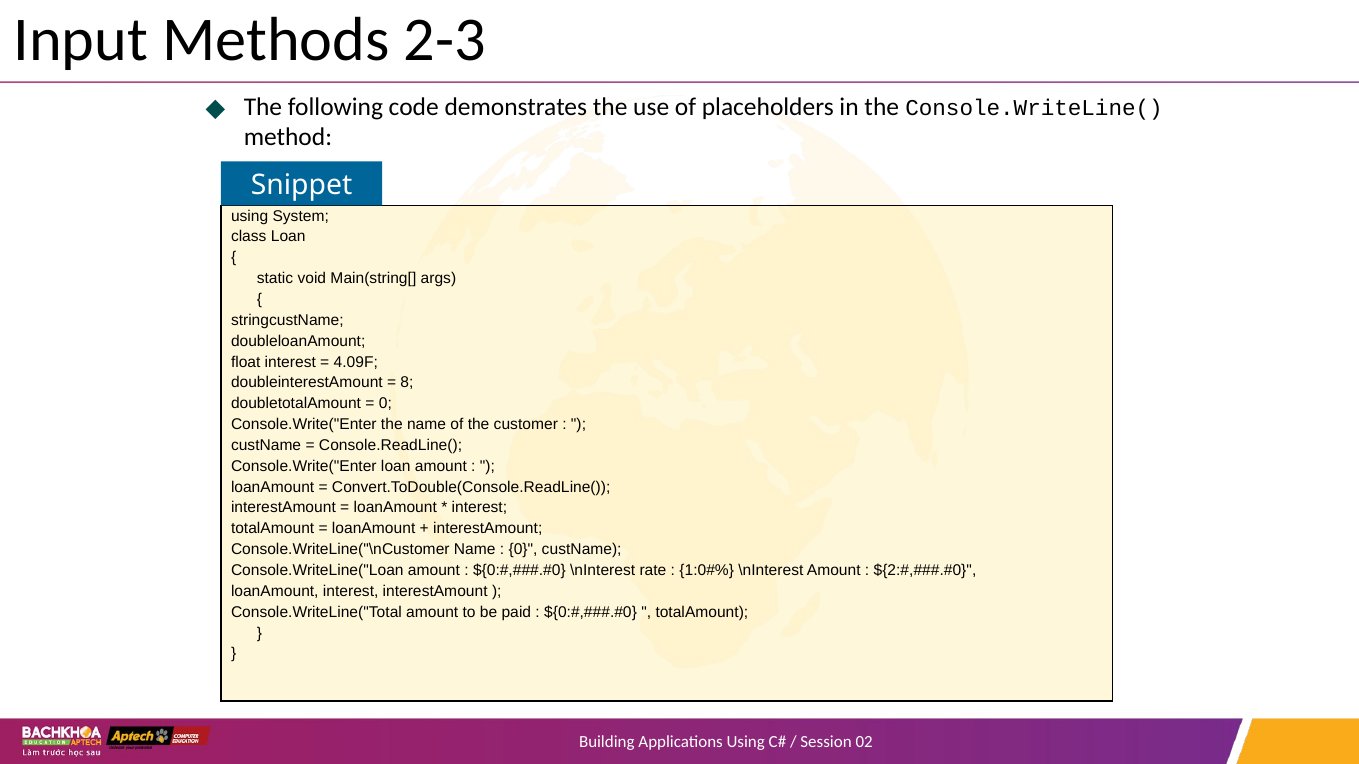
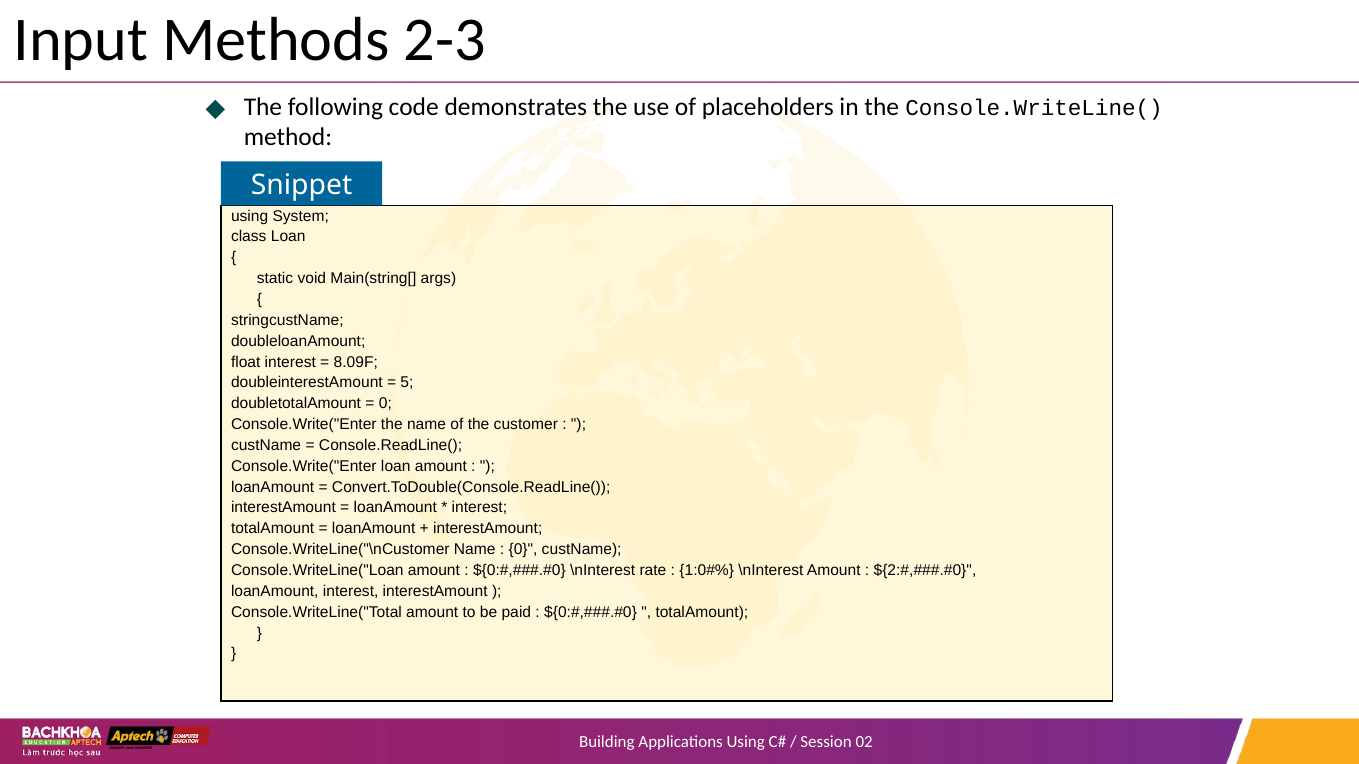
4.09F: 4.09F -> 8.09F
8: 8 -> 5
